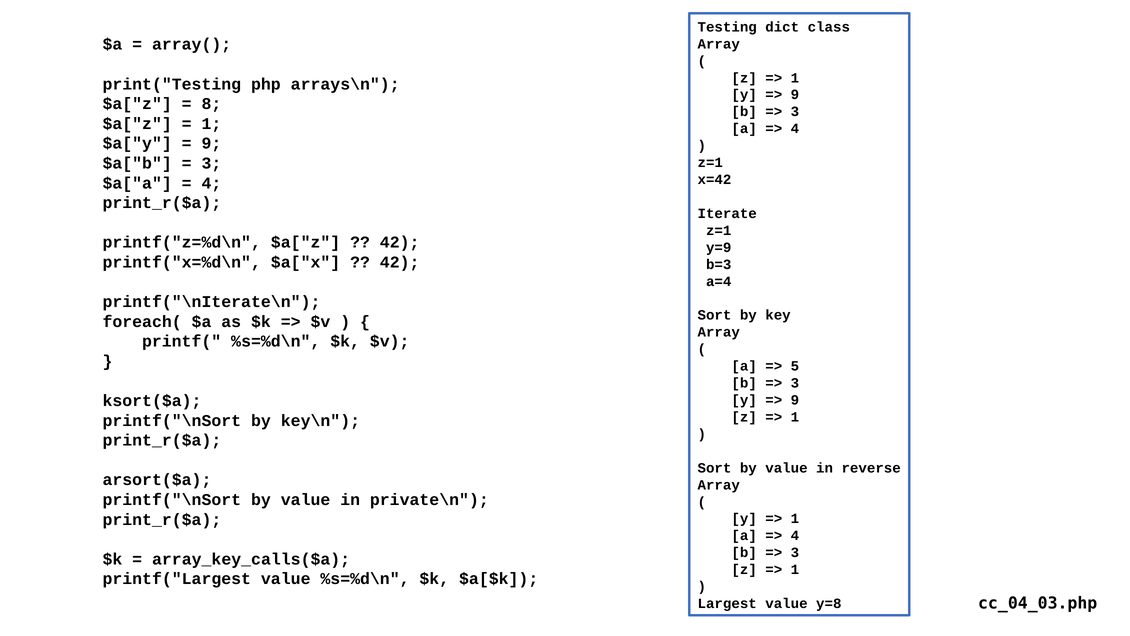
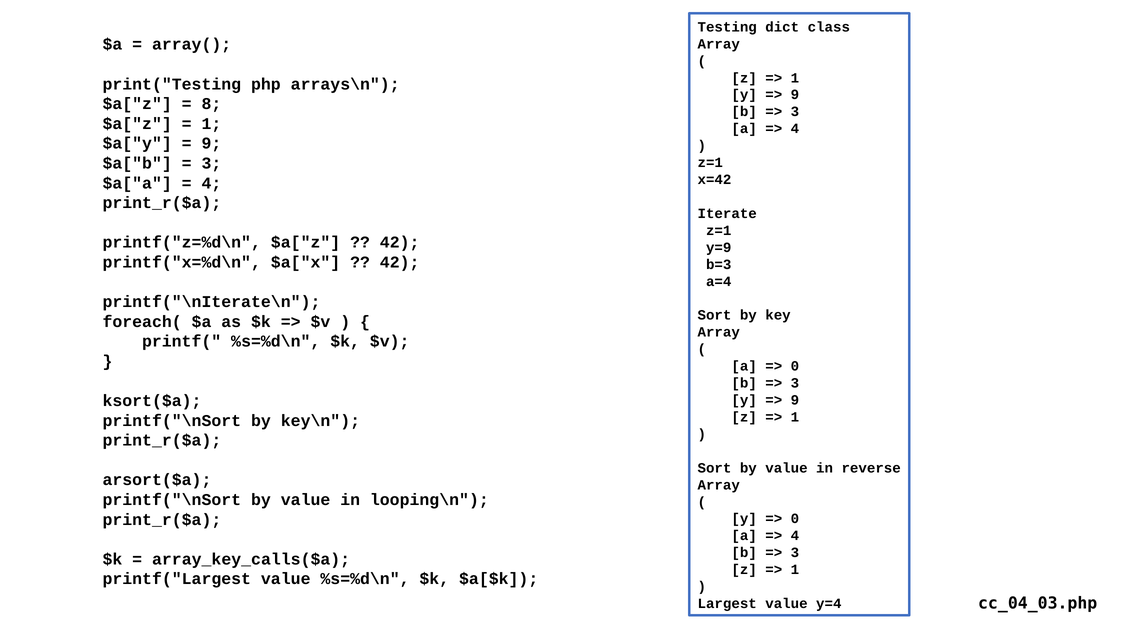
5 at (795, 366): 5 -> 0
private\n: private\n -> looping\n
1 at (795, 519): 1 -> 0
y=8: y=8 -> y=4
